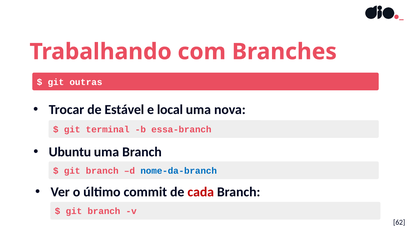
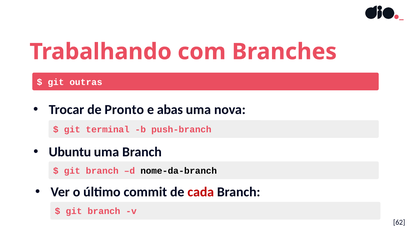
Estável: Estável -> Pronto
local: local -> abas
essa-branch: essa-branch -> push-branch
nome-da-branch colour: blue -> black
